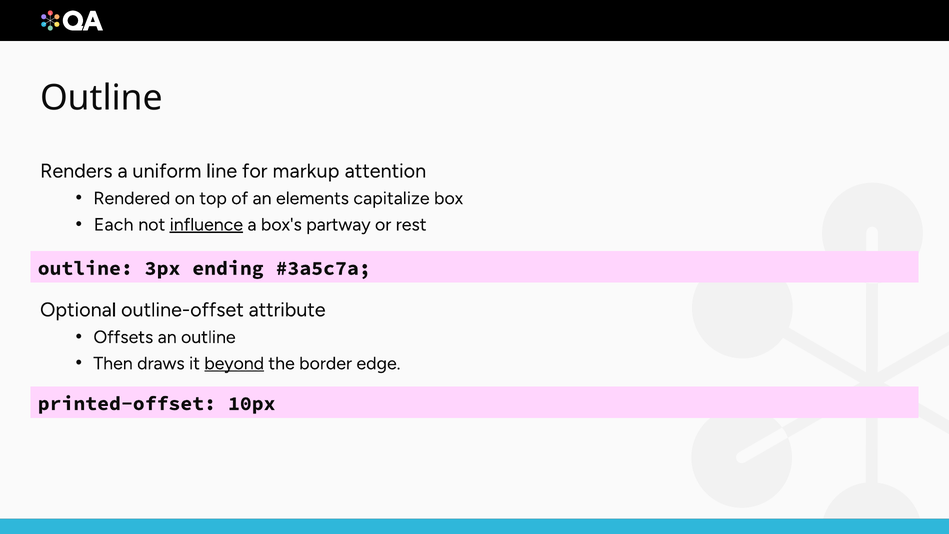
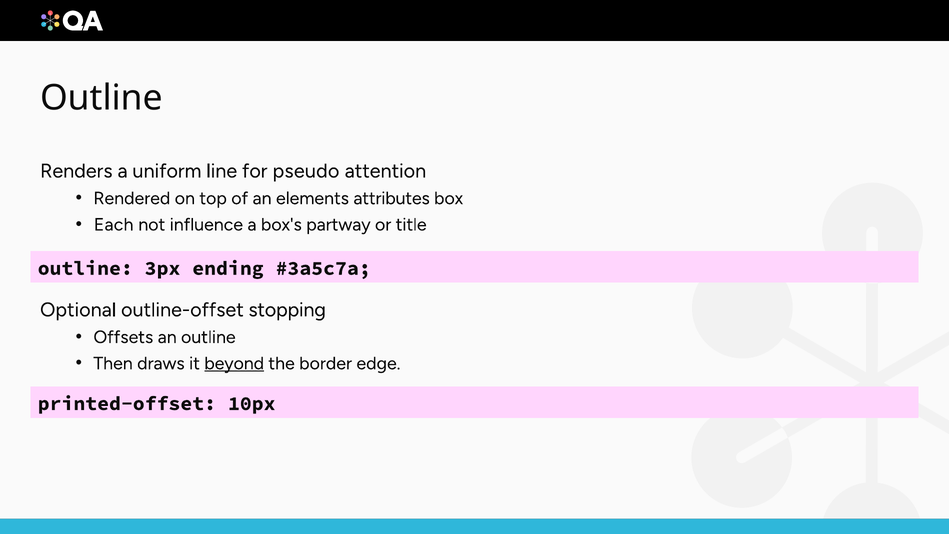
markup: markup -> pseudo
capitalize: capitalize -> attributes
influence underline: present -> none
rest: rest -> title
attribute: attribute -> stopping
